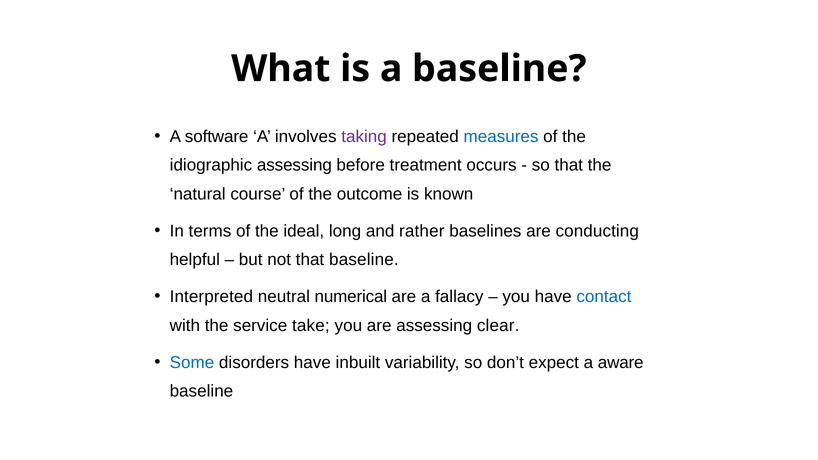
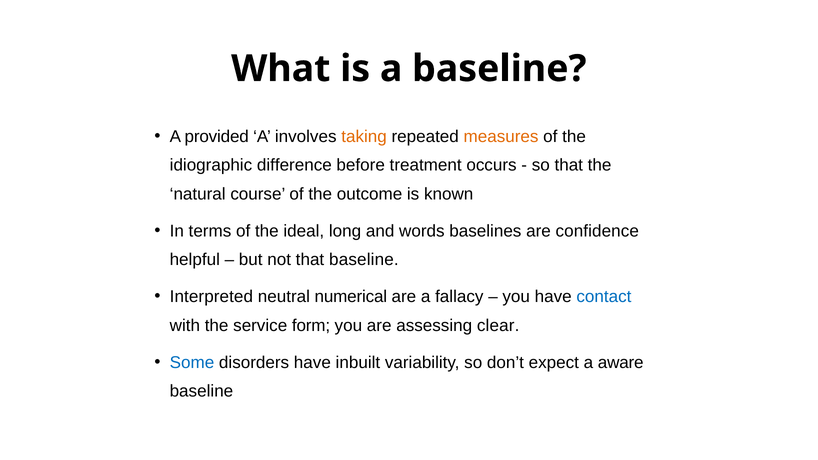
software: software -> provided
taking colour: purple -> orange
measures colour: blue -> orange
idiographic assessing: assessing -> difference
rather: rather -> words
conducting: conducting -> confidence
take: take -> form
